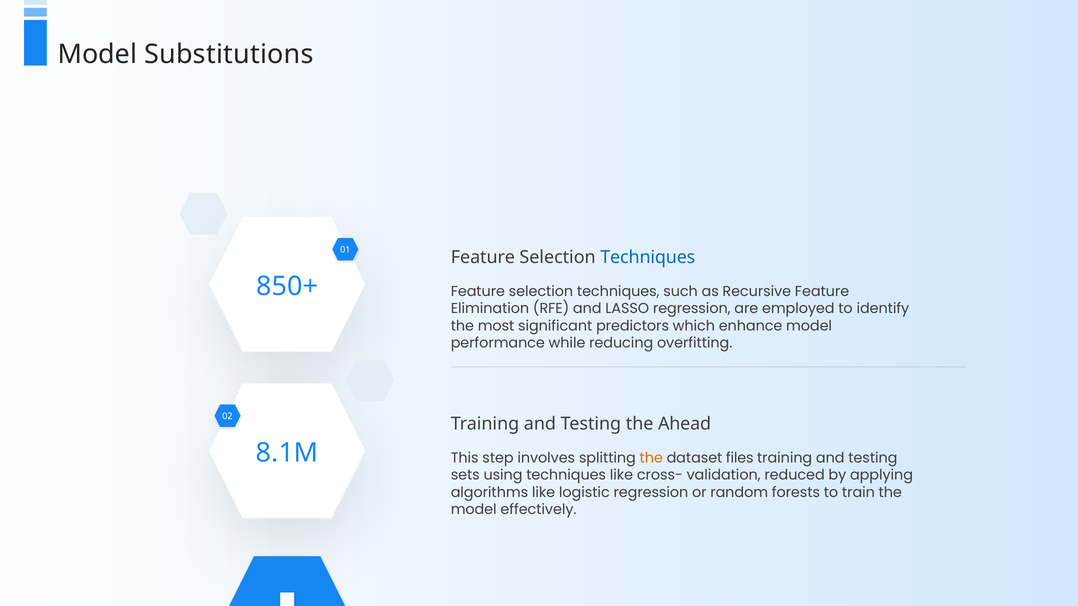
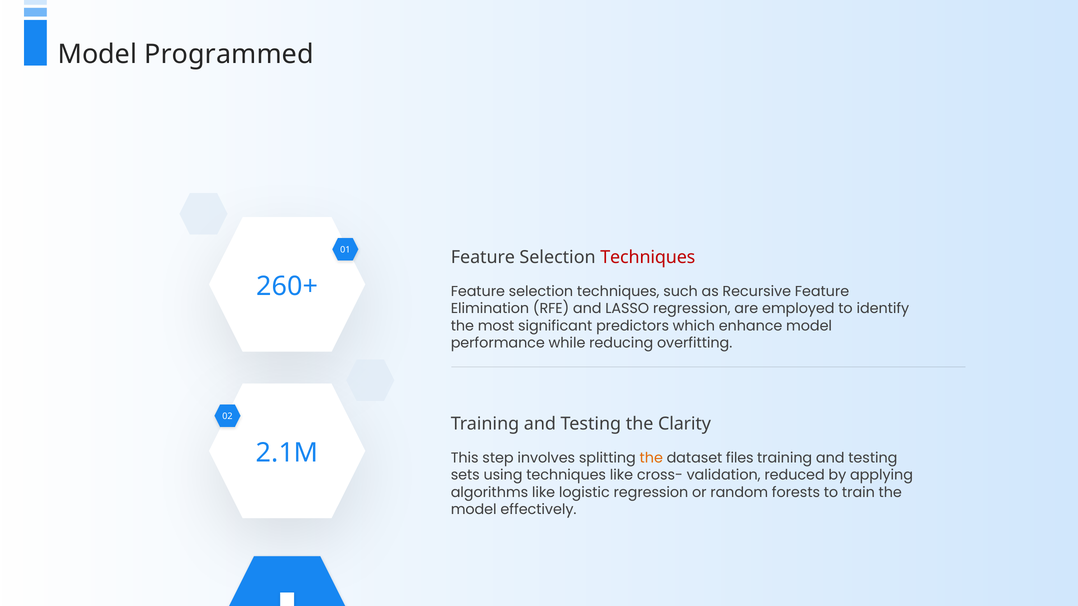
Substitutions: Substitutions -> Programmed
Techniques at (648, 258) colour: blue -> red
850+: 850+ -> 260+
Ahead: Ahead -> Clarity
8.1M: 8.1M -> 2.1M
